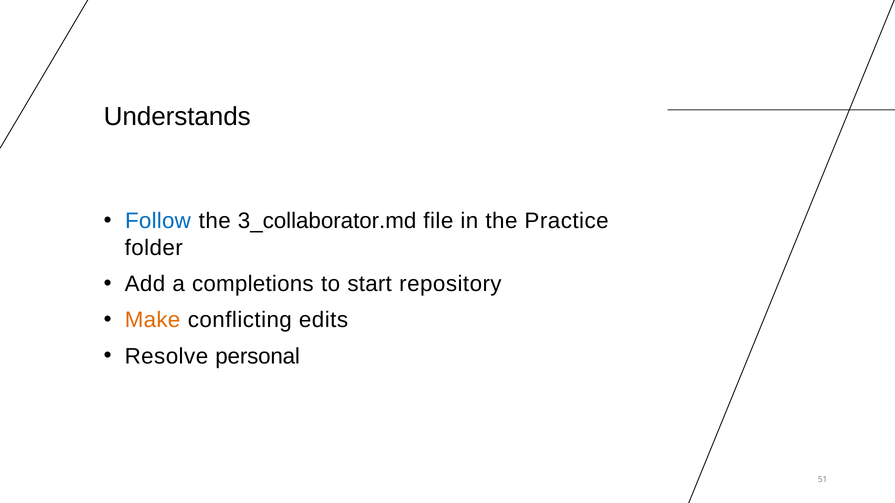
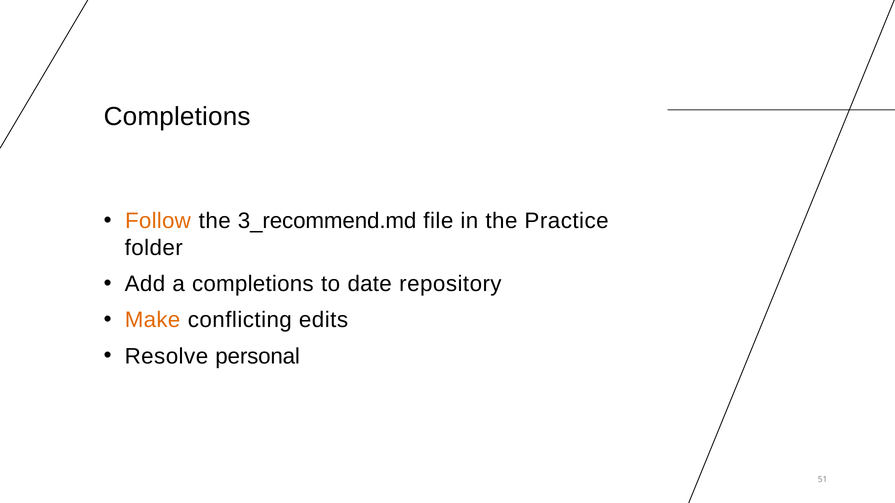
Understands at (177, 117): Understands -> Completions
Follow colour: blue -> orange
3_collaborator.md: 3_collaborator.md -> 3_recommend.md
start: start -> date
